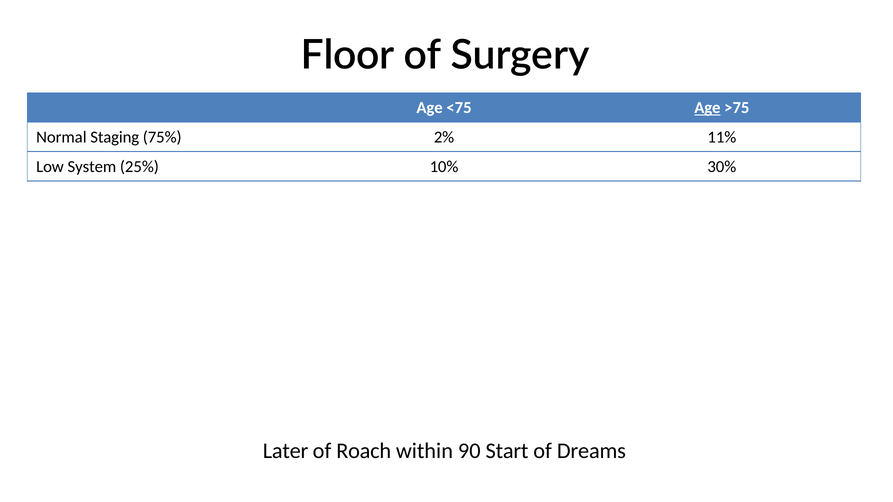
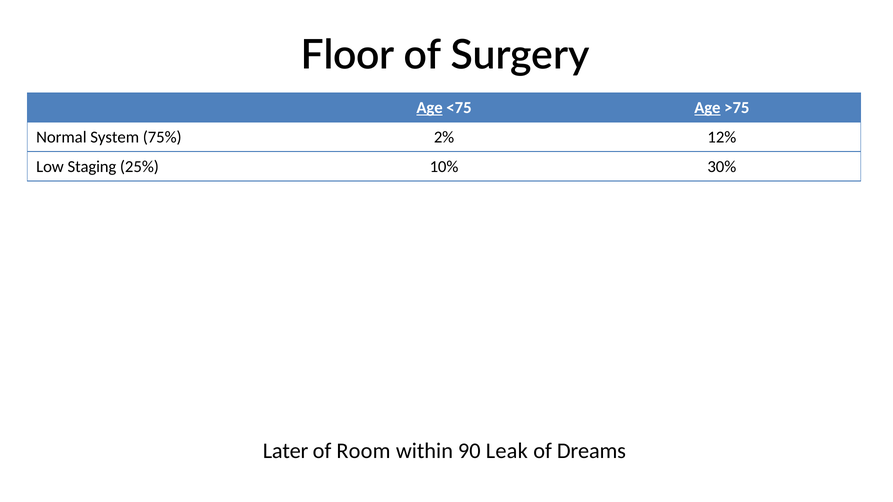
Age at (430, 108) underline: none -> present
Staging: Staging -> System
11%: 11% -> 12%
System: System -> Staging
Roach: Roach -> Room
Start: Start -> Leak
